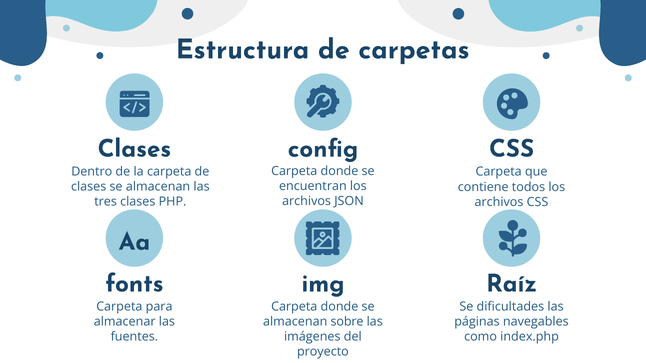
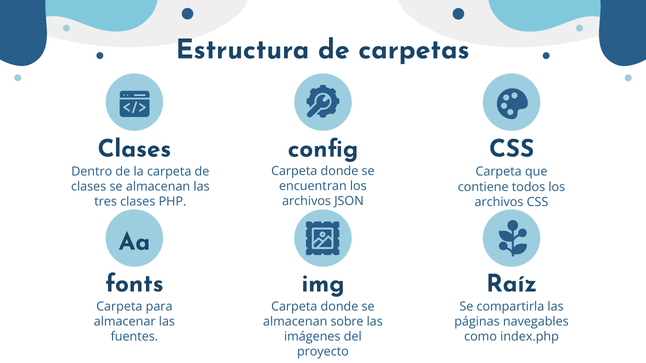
dificultades: dificultades -> compartirla
